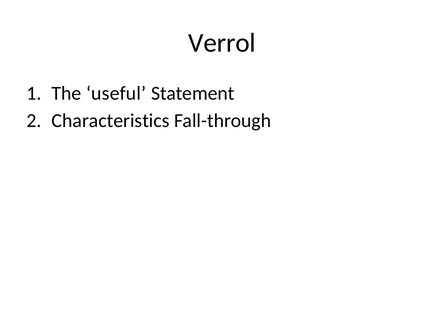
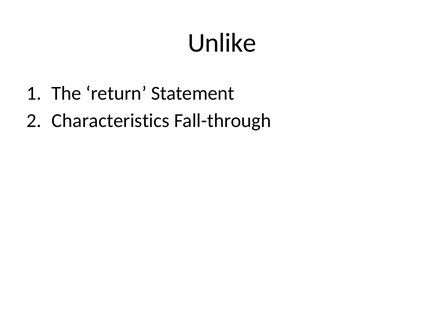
Verrol: Verrol -> Unlike
useful: useful -> return
